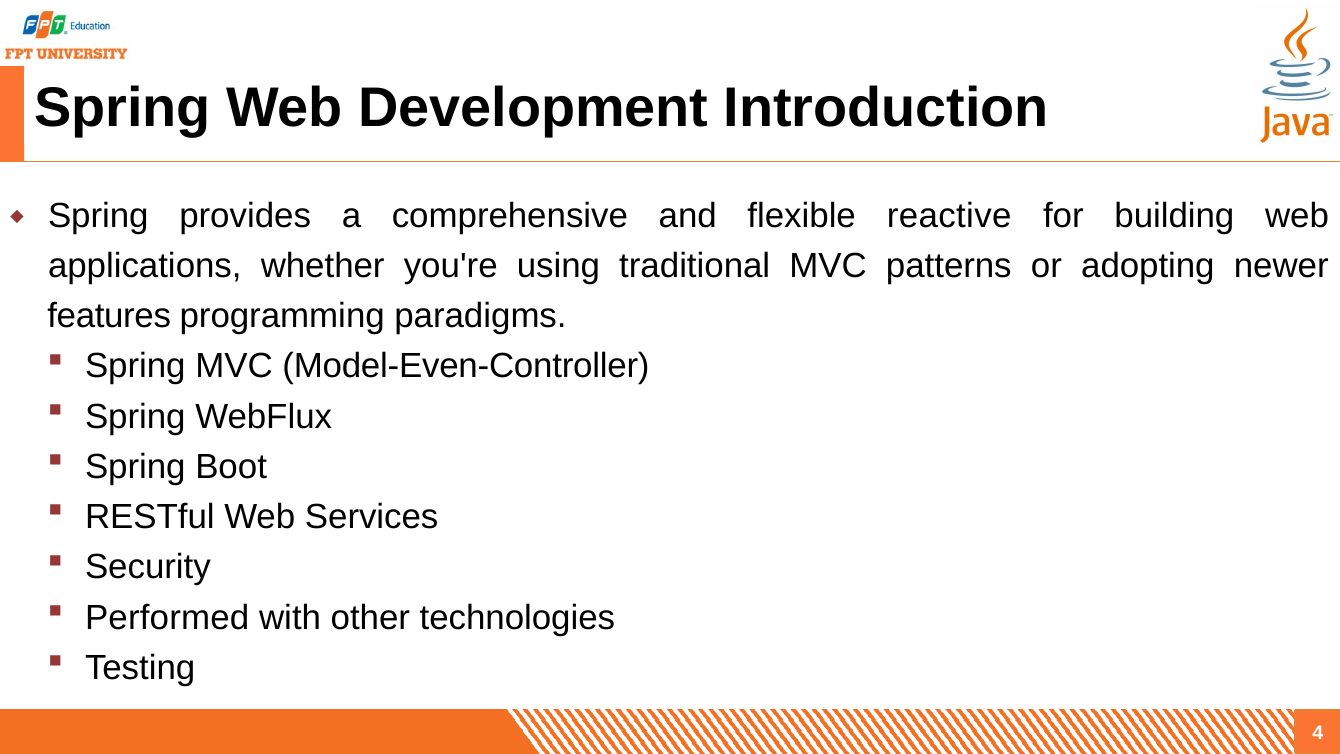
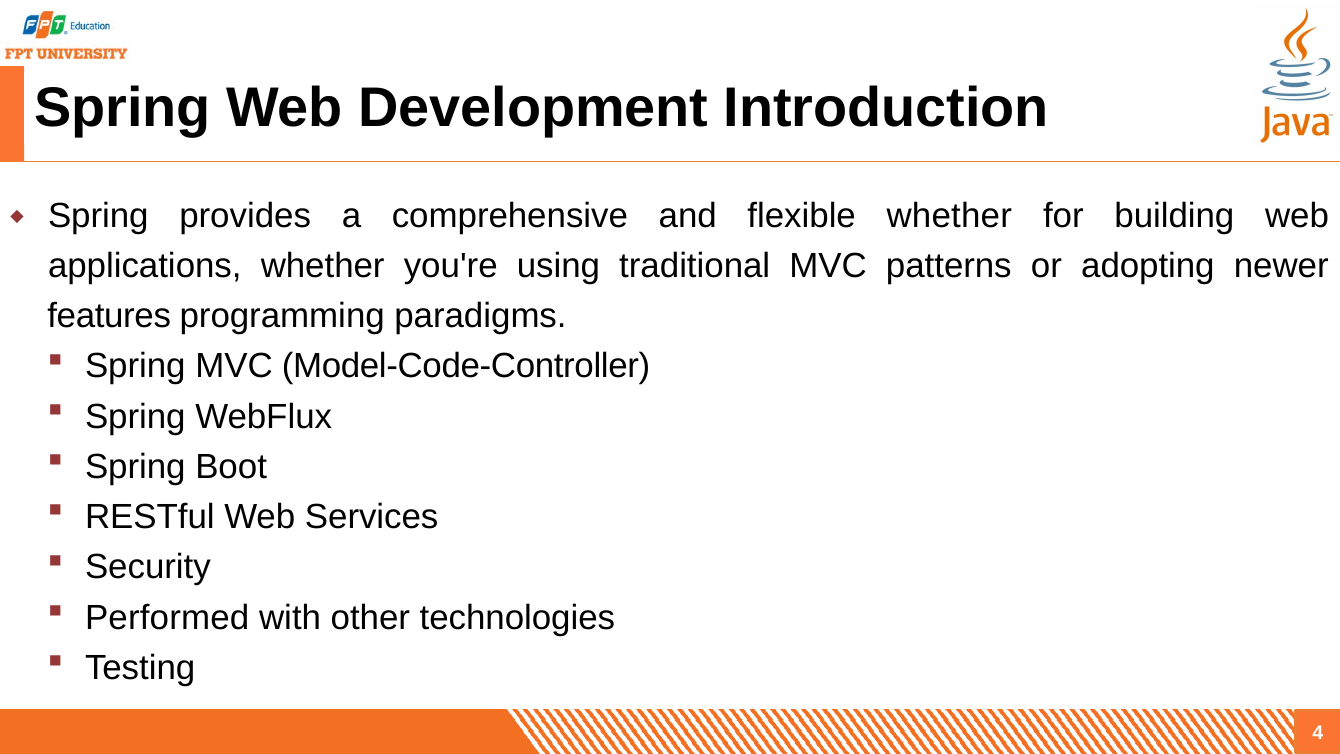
flexible reactive: reactive -> whether
Model-Even-Controller: Model-Even-Controller -> Model-Code-Controller
